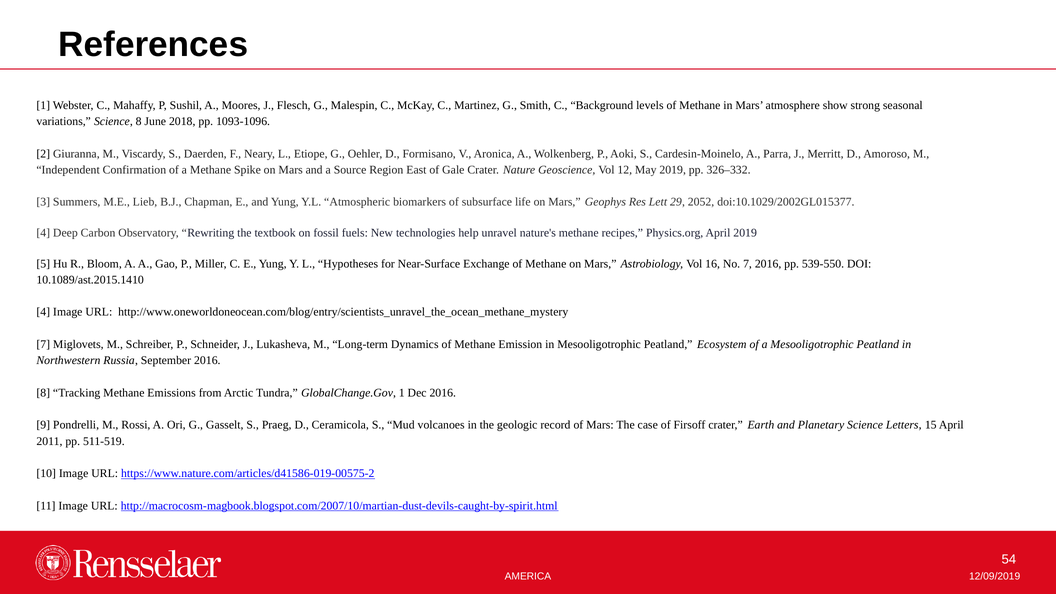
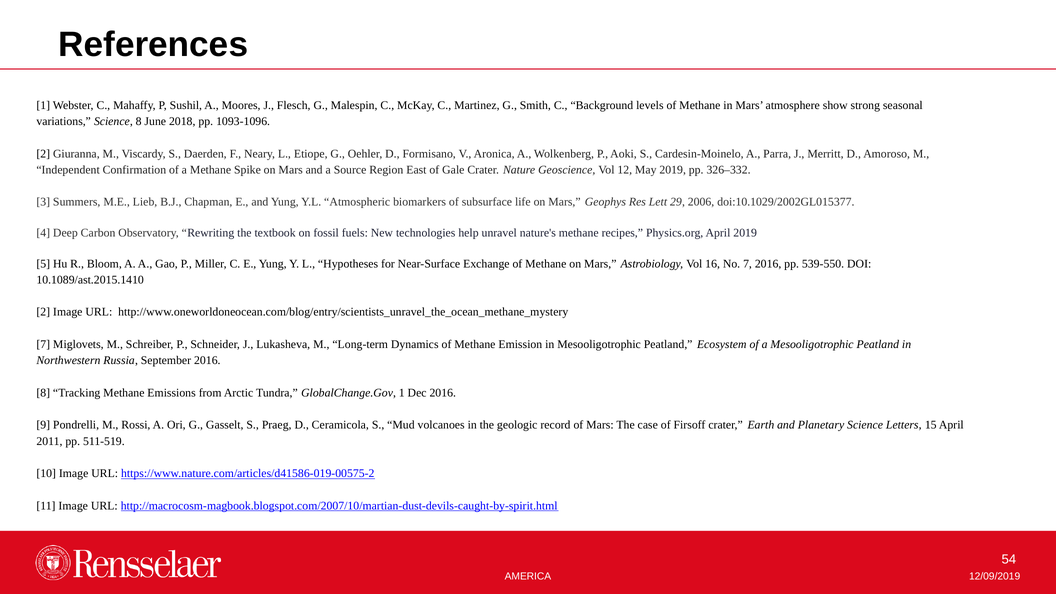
2052: 2052 -> 2006
4 at (43, 312): 4 -> 2
